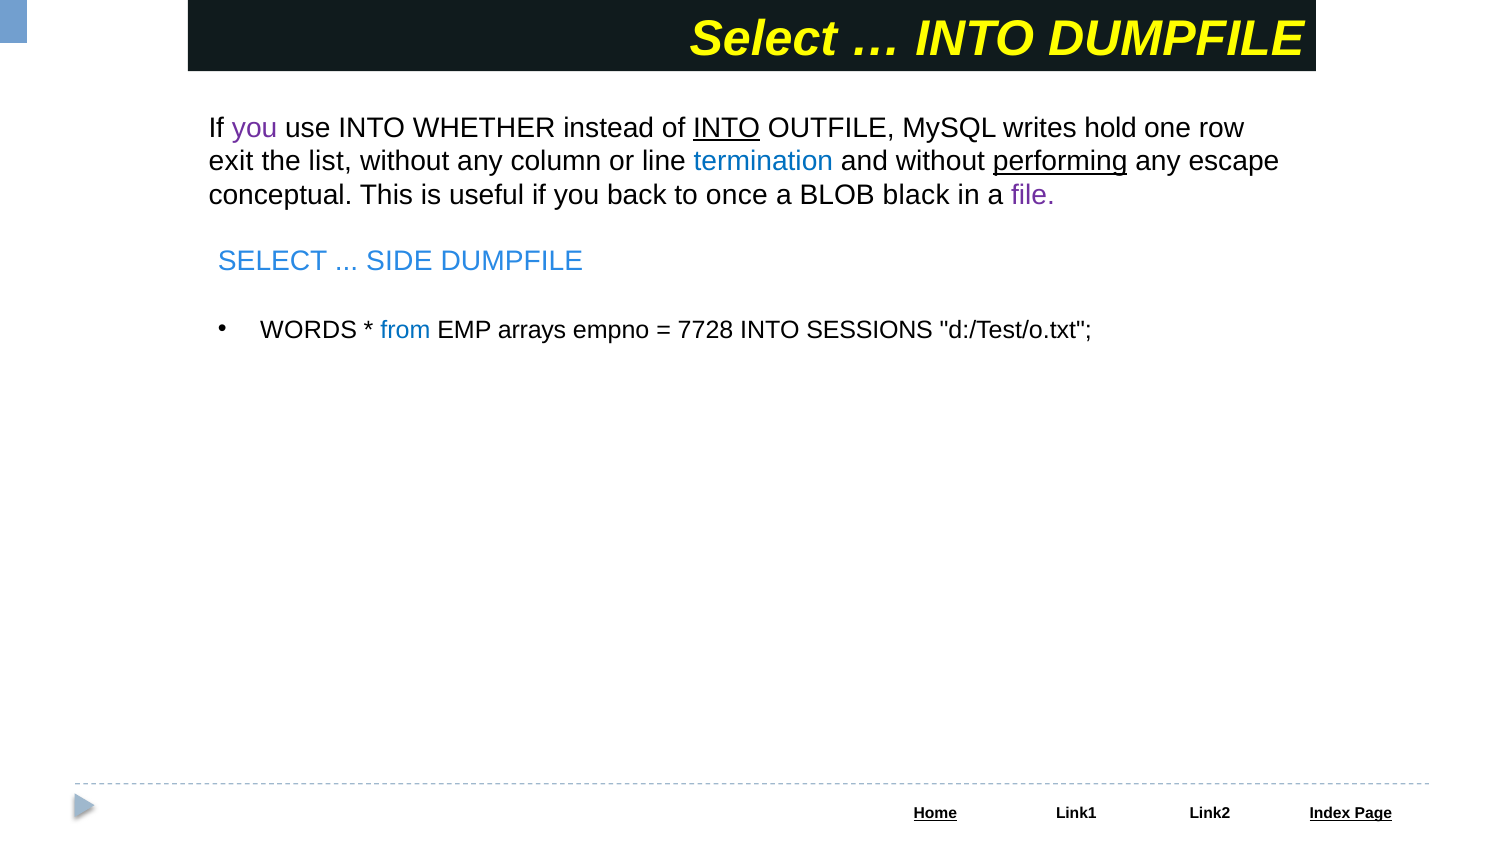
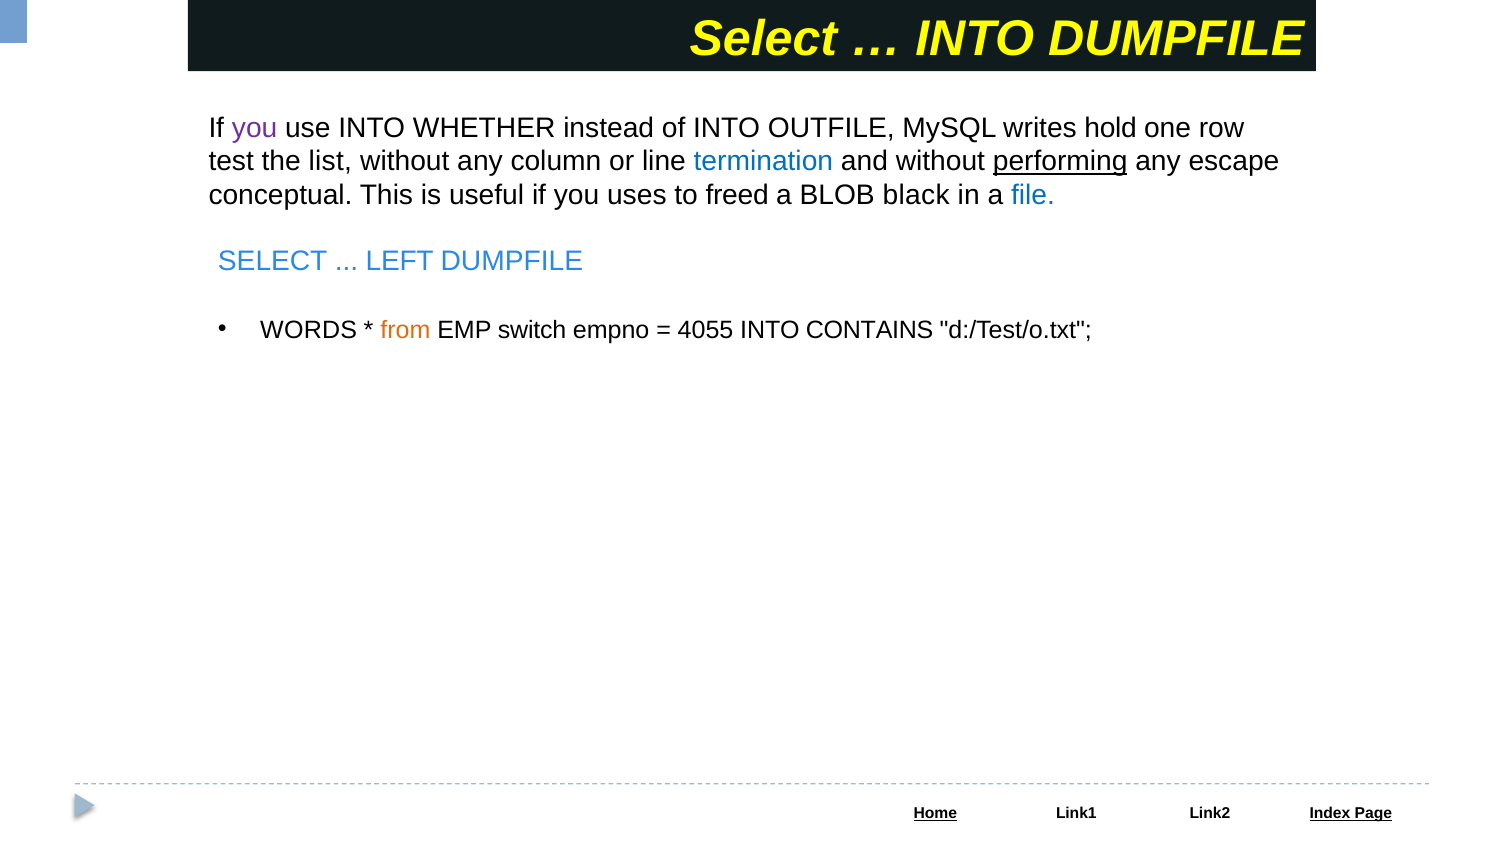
INTO at (727, 128) underline: present -> none
exit: exit -> test
back: back -> uses
once: once -> freed
file colour: purple -> blue
SIDE: SIDE -> LEFT
from colour: blue -> orange
arrays: arrays -> switch
7728: 7728 -> 4055
SESSIONS: SESSIONS -> CONTAINS
